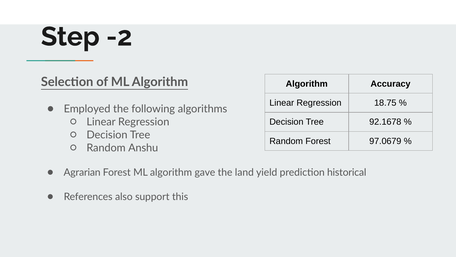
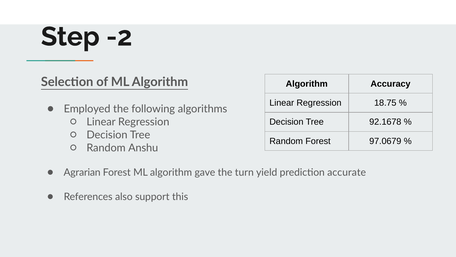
land: land -> turn
historical: historical -> accurate
